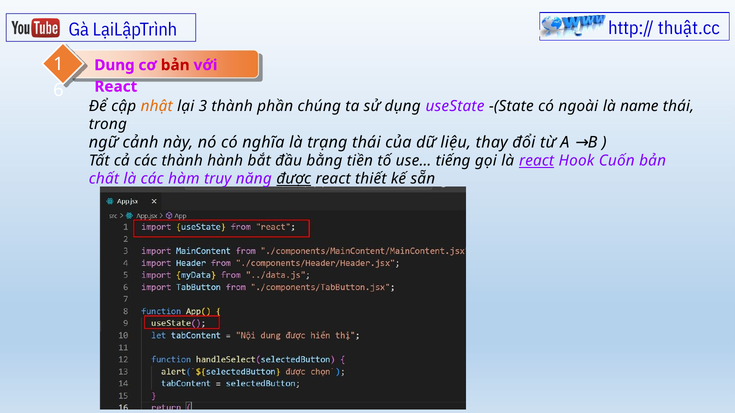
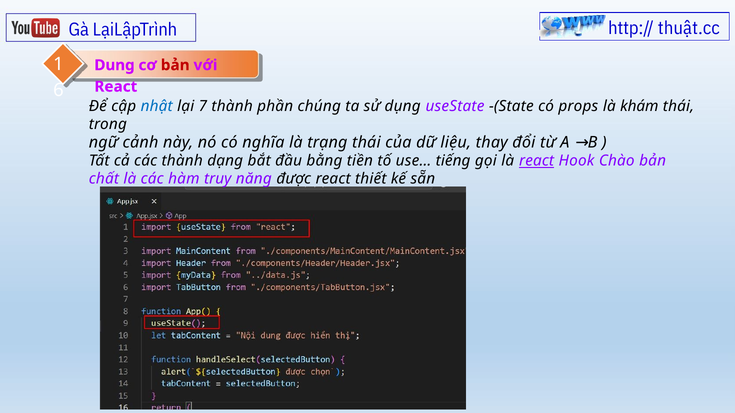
nhật colour: orange -> blue
3: 3 -> 7
ngoài: ngoài -> props
name: name -> khám
hành: hành -> dạng
Cuốn: Cuốn -> Chào
được underline: present -> none
